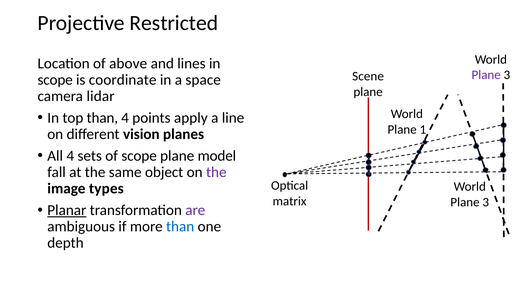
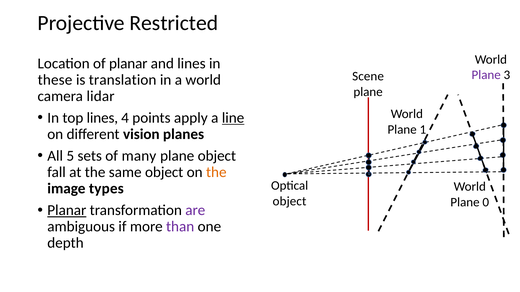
of above: above -> planar
scope at (55, 80): scope -> these
coordinate: coordinate -> translation
a space: space -> world
top than: than -> lines
line underline: none -> present
All 4: 4 -> 5
of scope: scope -> many
plane model: model -> object
the at (216, 173) colour: purple -> orange
matrix at (290, 202): matrix -> object
3 at (486, 203): 3 -> 0
than at (180, 227) colour: blue -> purple
